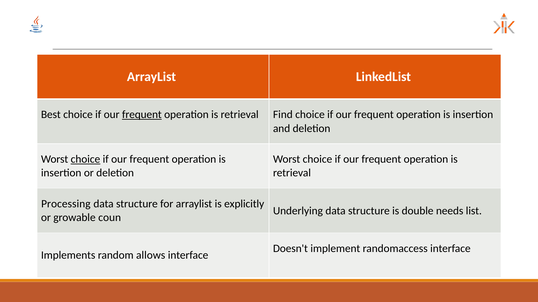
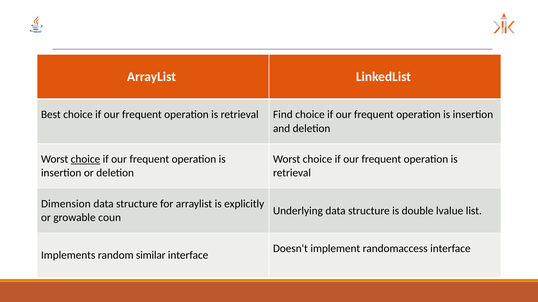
frequent at (142, 115) underline: present -> none
Processing: Processing -> Dimension
needs: needs -> lvalue
allows: allows -> similar
